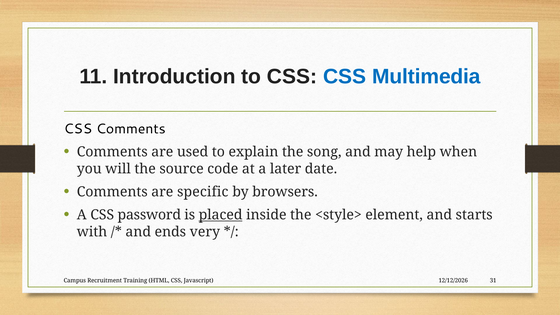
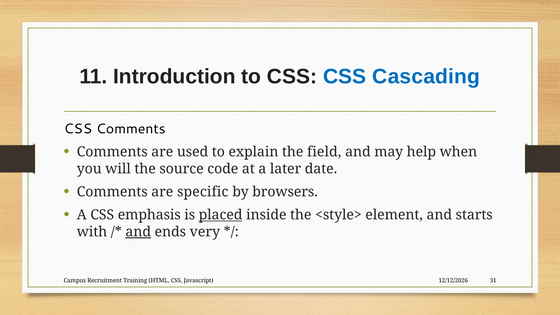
Multimedia: Multimedia -> Cascading
song: song -> field
password: password -> emphasis
and at (138, 232) underline: none -> present
